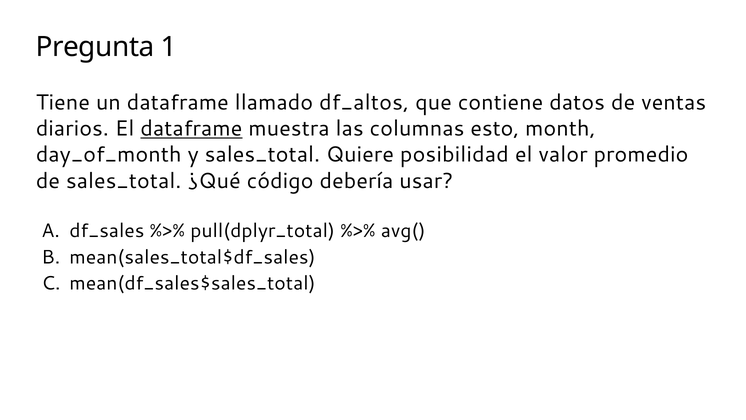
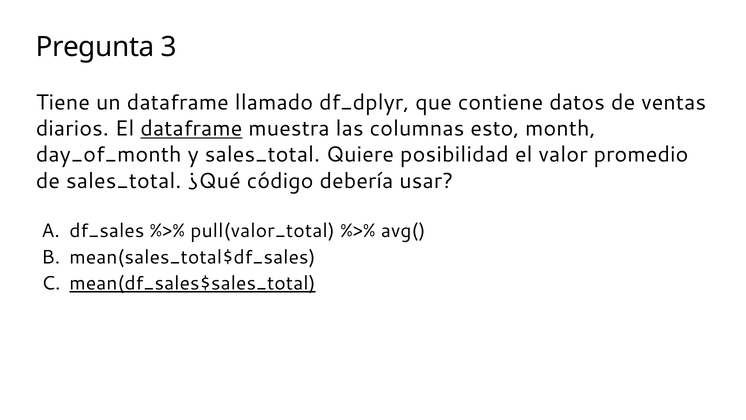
1: 1 -> 3
df_altos: df_altos -> df_dplyr
pull(dplyr_total: pull(dplyr_total -> pull(valor_total
mean(df_sales$sales_total underline: none -> present
